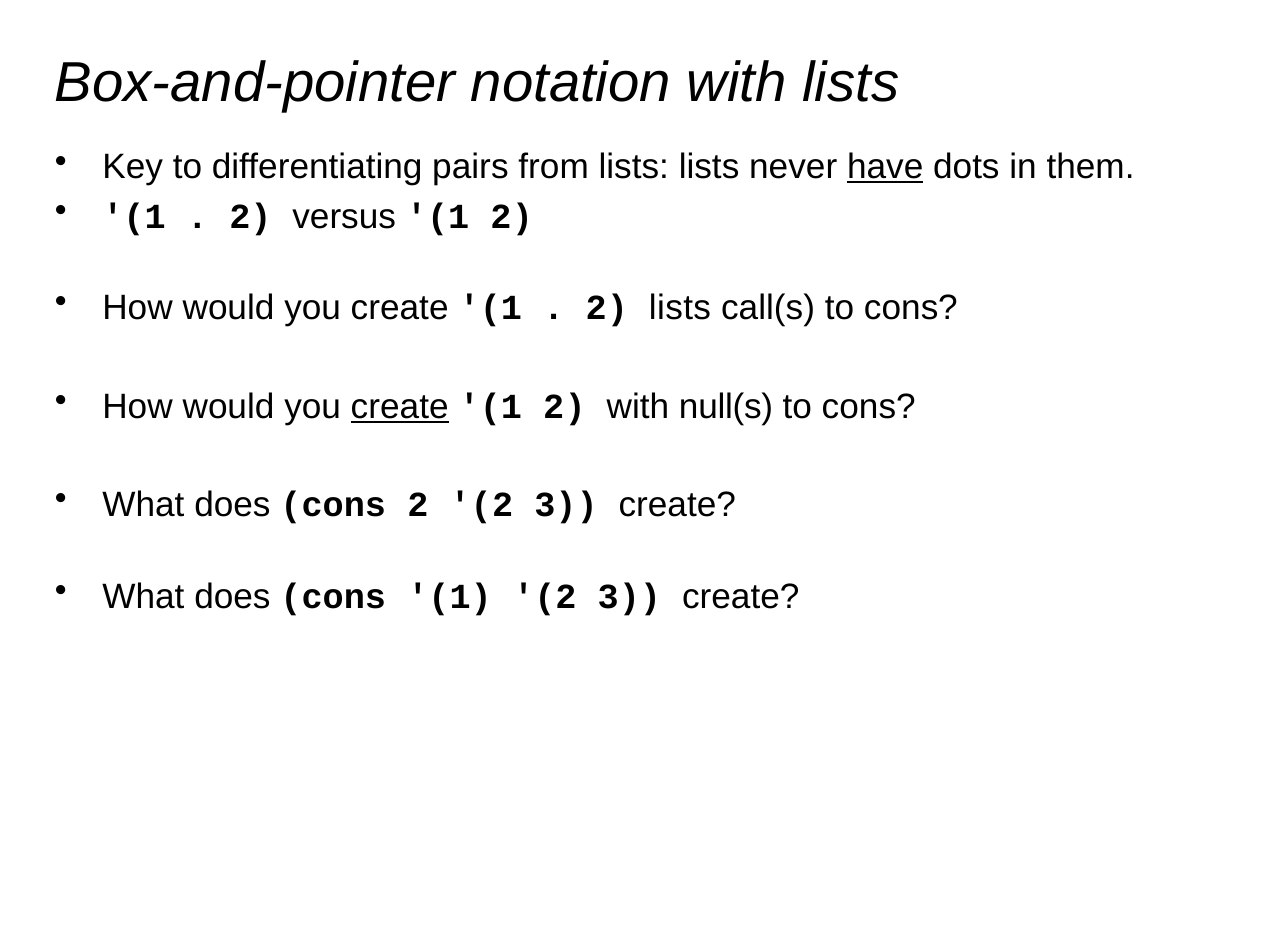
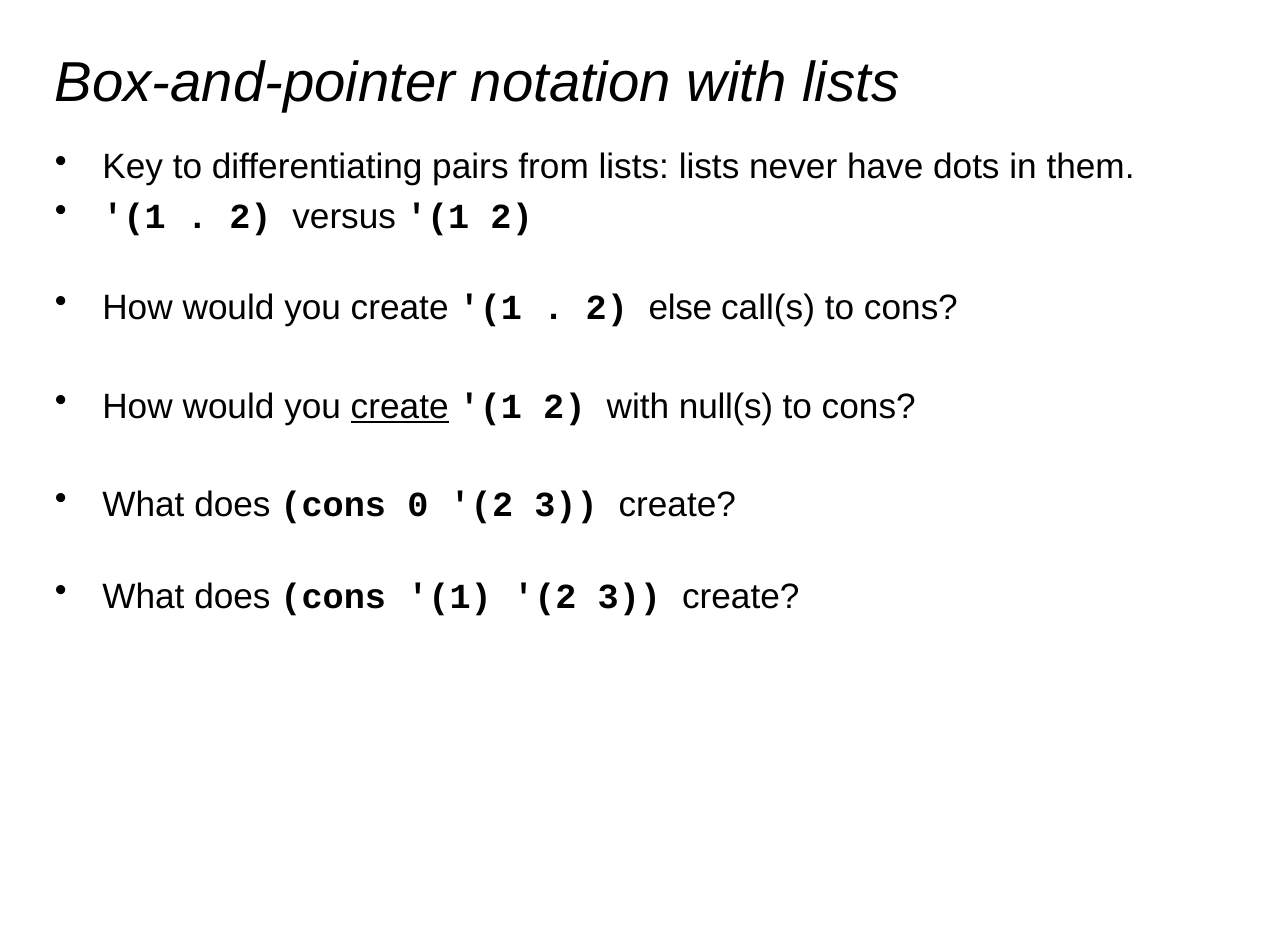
have underline: present -> none
2 lists: lists -> else
cons 2: 2 -> 0
